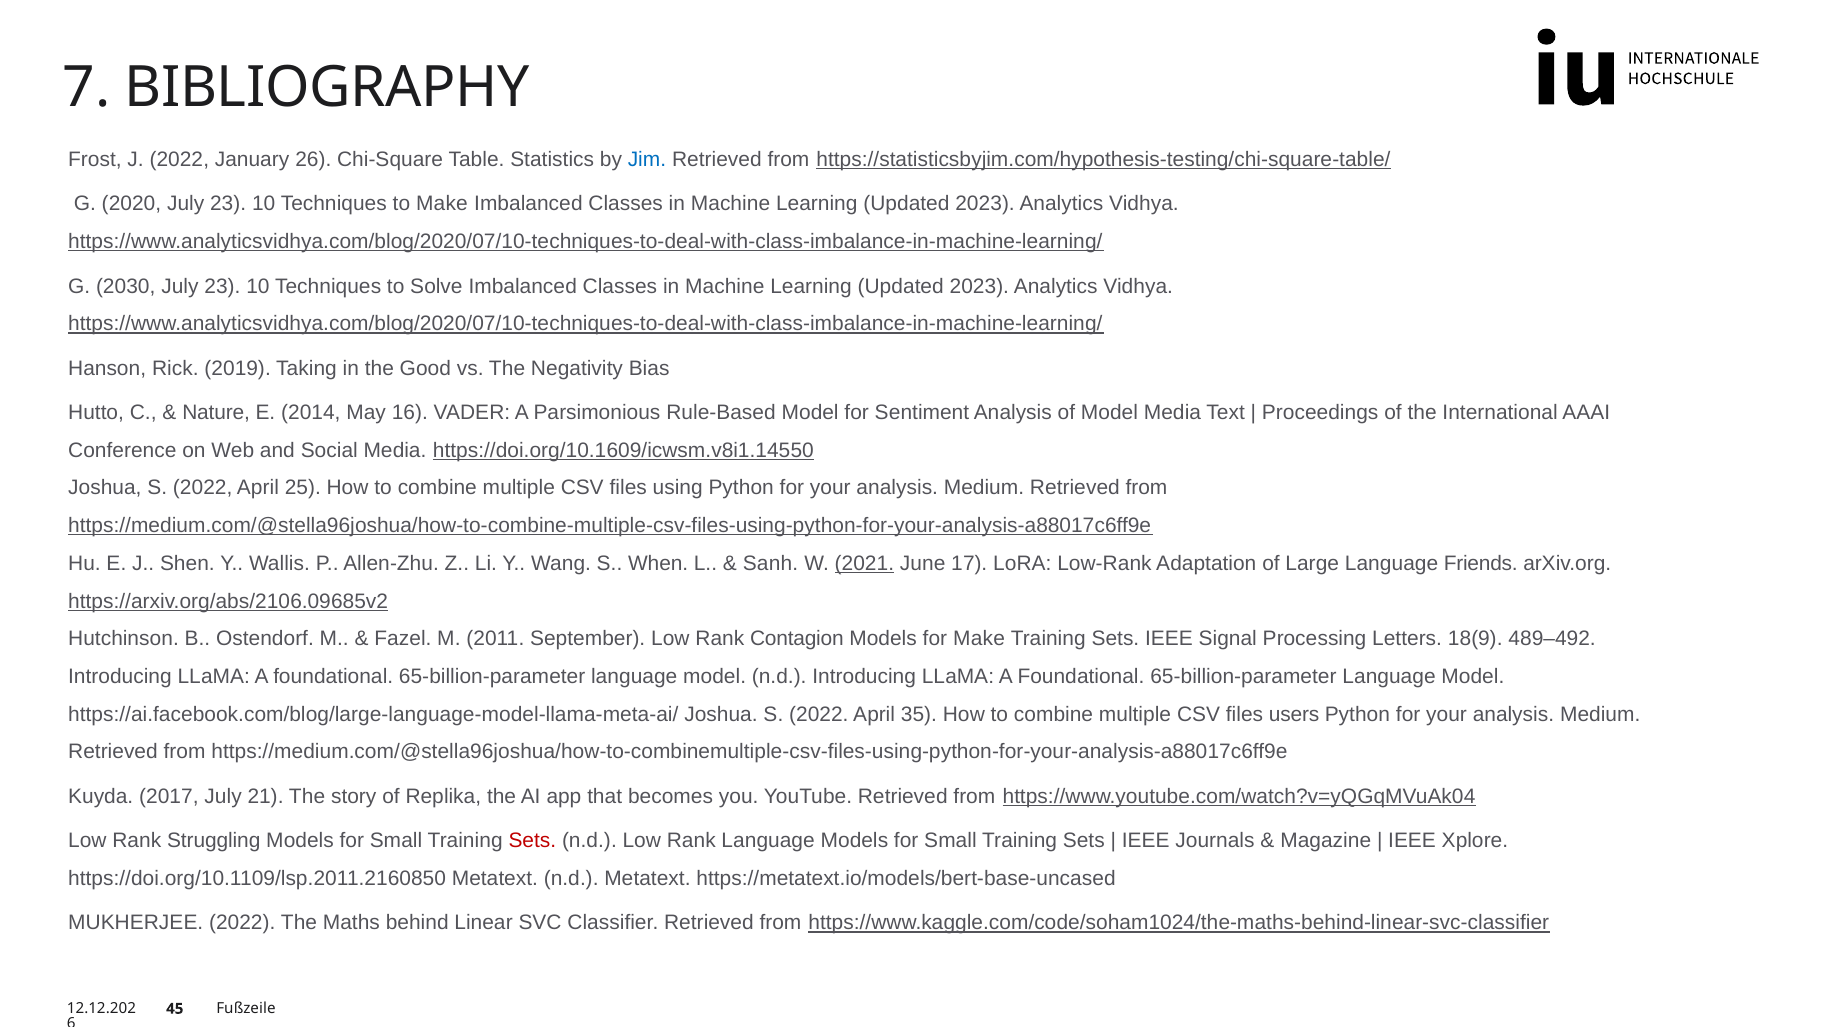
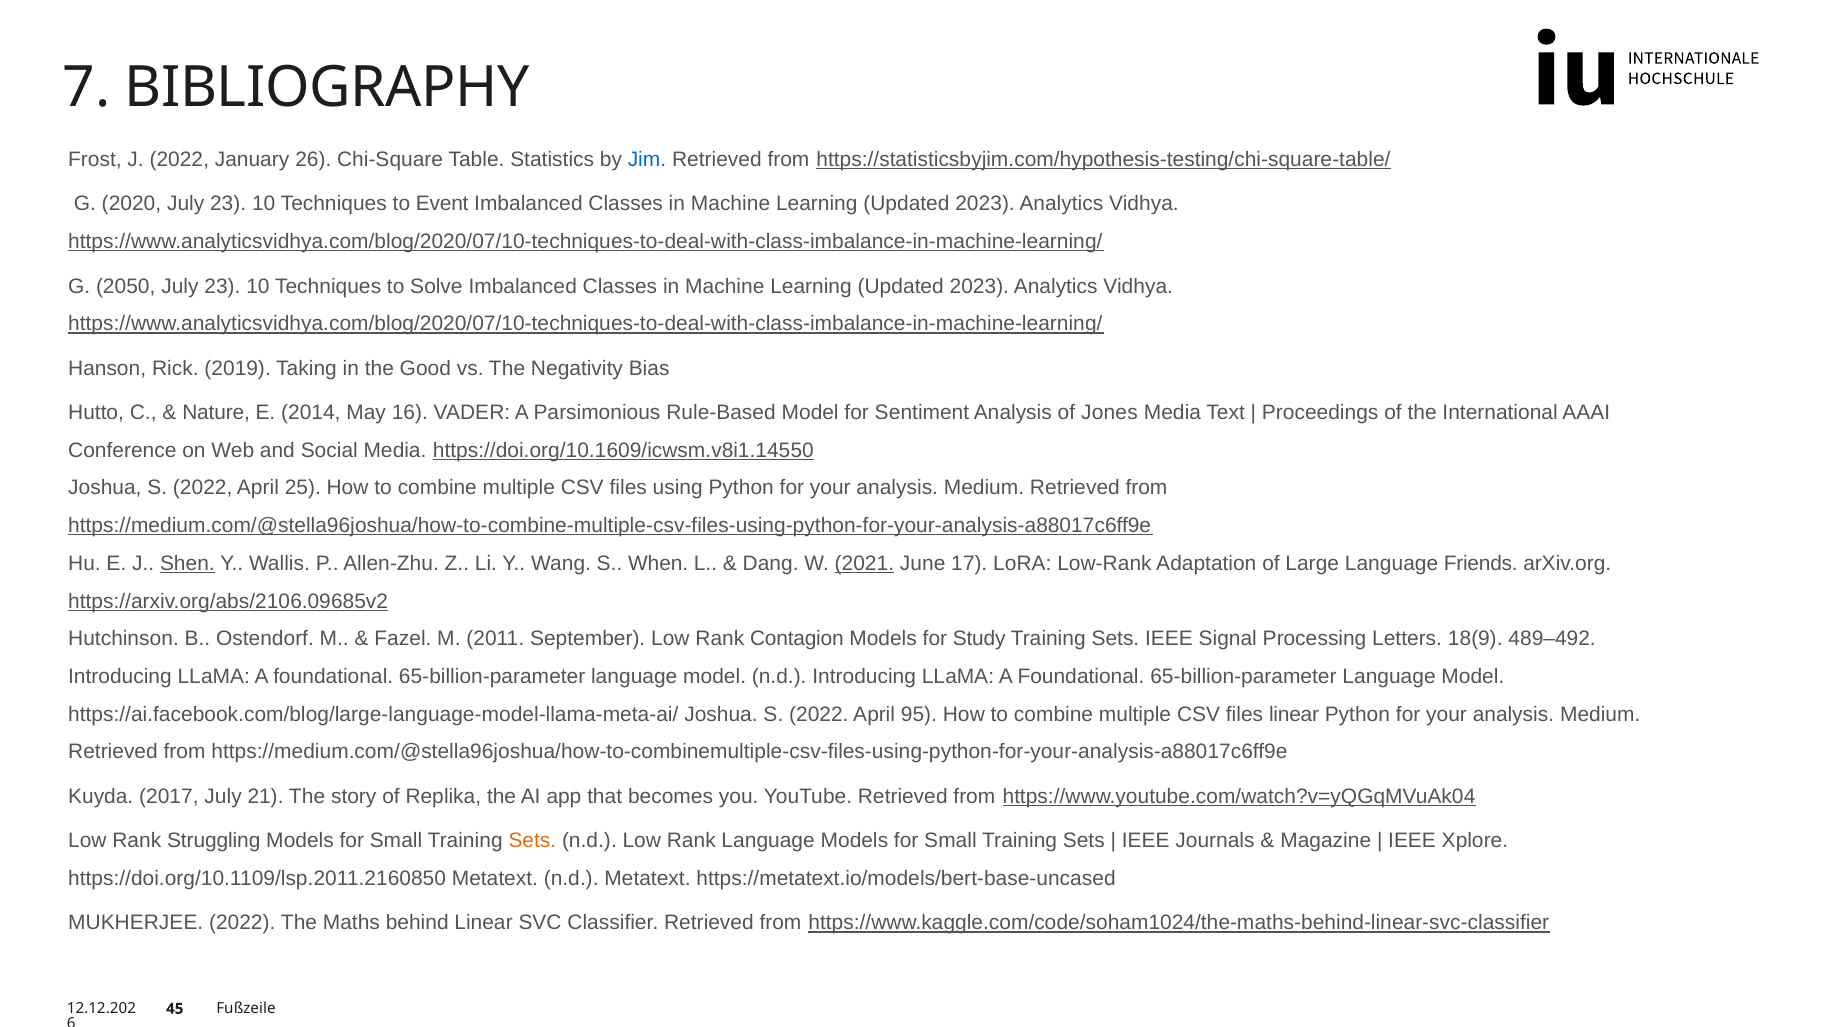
to Make: Make -> Event
2030: 2030 -> 2050
of Model: Model -> Jones
Shen underline: none -> present
Sanh: Sanh -> Dang
for Make: Make -> Study
35: 35 -> 95
files users: users -> linear
Sets at (532, 840) colour: red -> orange
